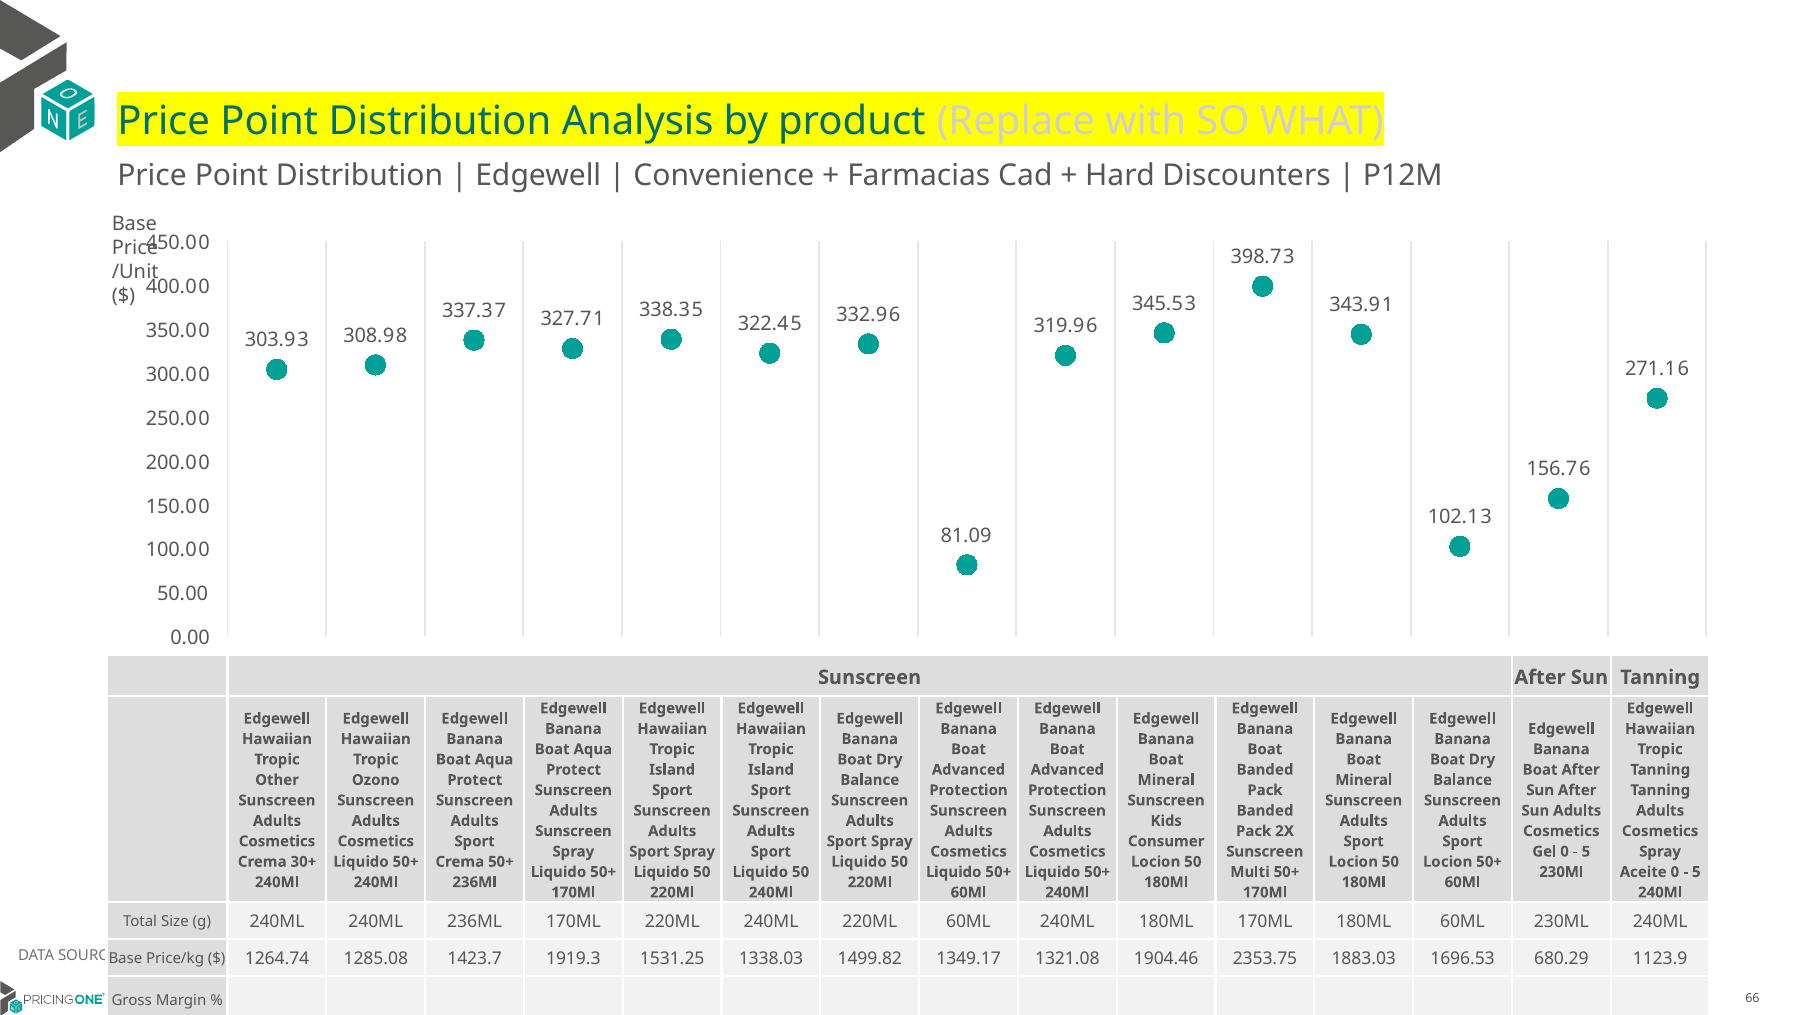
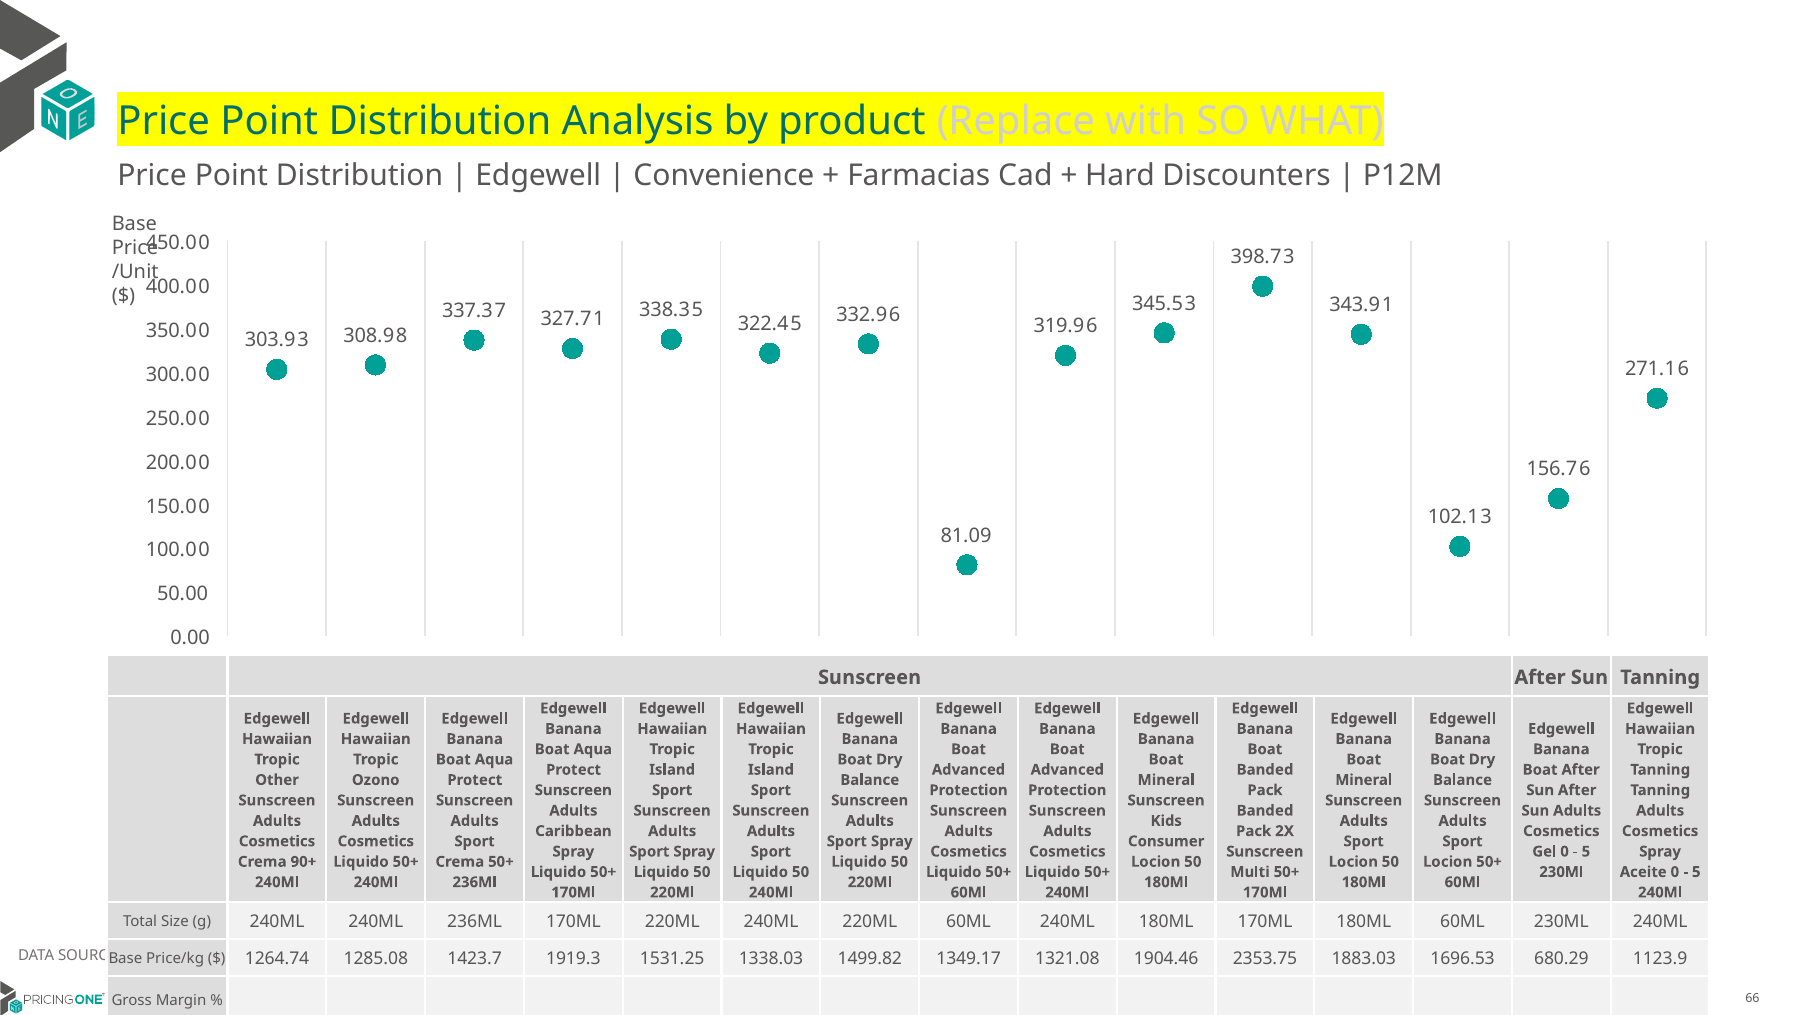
Sunscreen at (573, 831): Sunscreen -> Caribbean
30+: 30+ -> 90+
